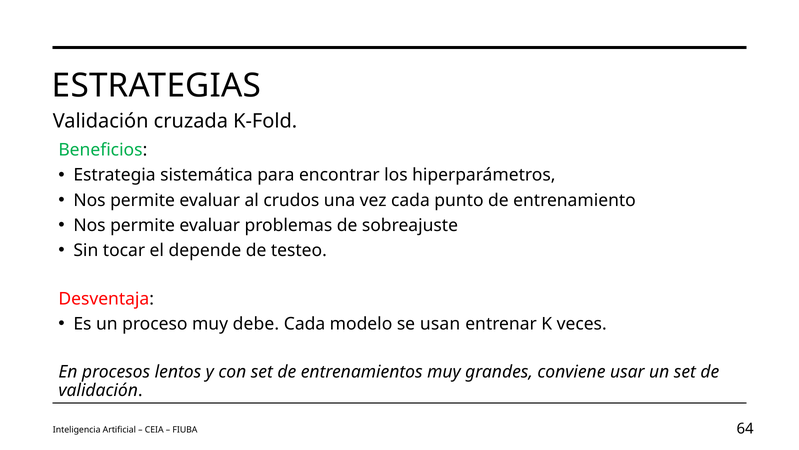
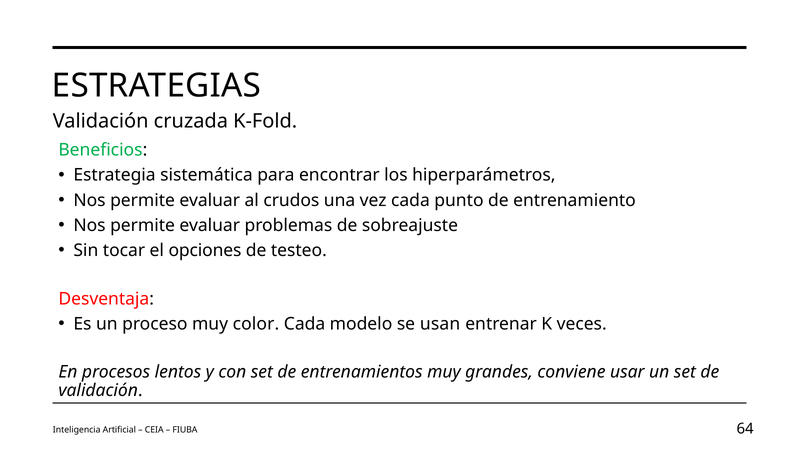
depende: depende -> opciones
debe: debe -> color
